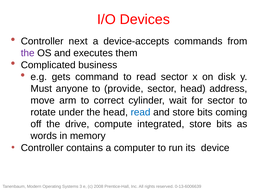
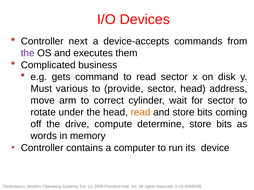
anyone: anyone -> various
read at (141, 113) colour: blue -> orange
integrated: integrated -> determine
